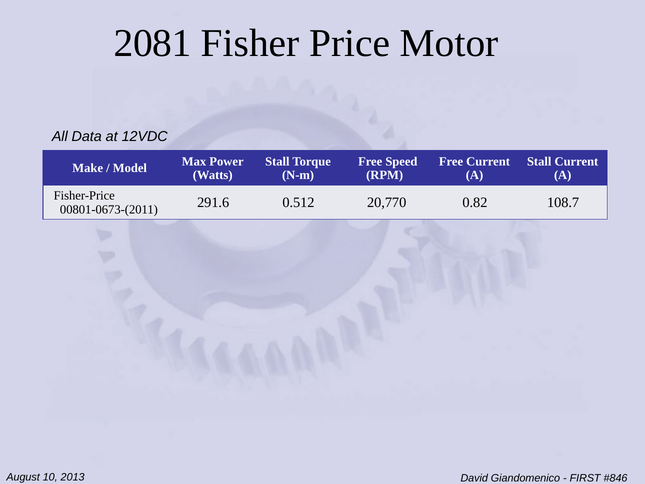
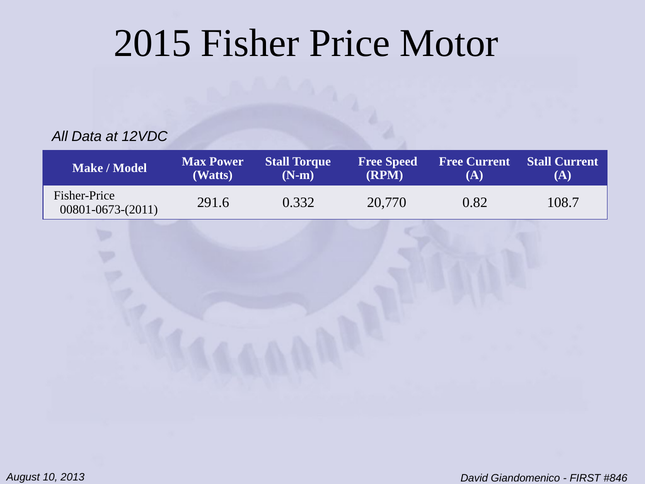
2081: 2081 -> 2015
0.512: 0.512 -> 0.332
